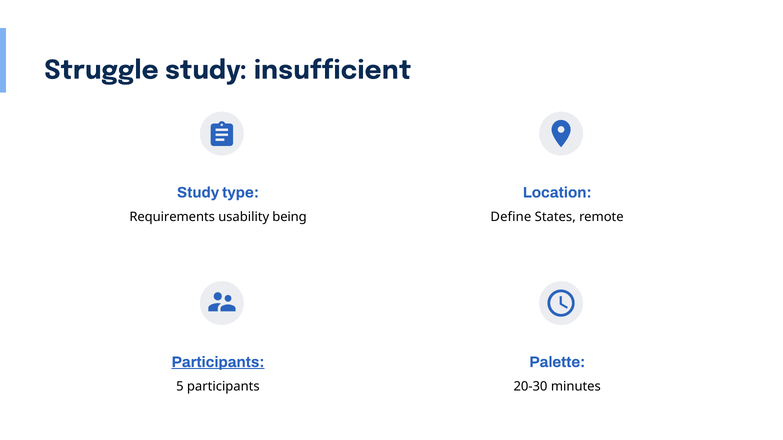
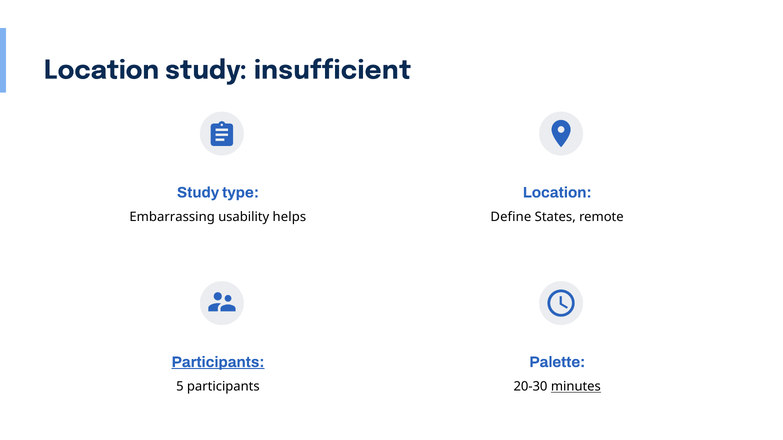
Struggle at (101, 70): Struggle -> Location
Requirements: Requirements -> Embarrassing
being: being -> helps
minutes underline: none -> present
